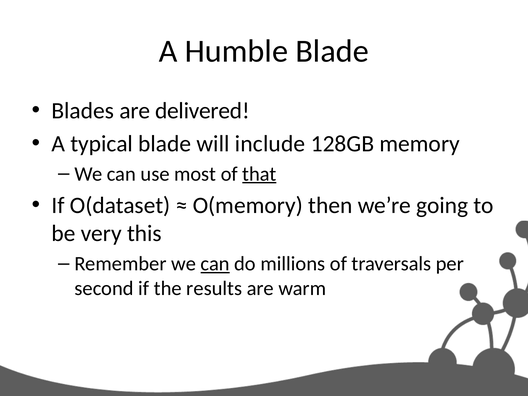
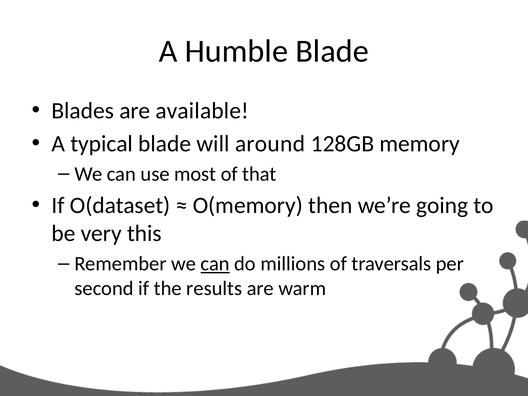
delivered: delivered -> available
include: include -> around
that underline: present -> none
